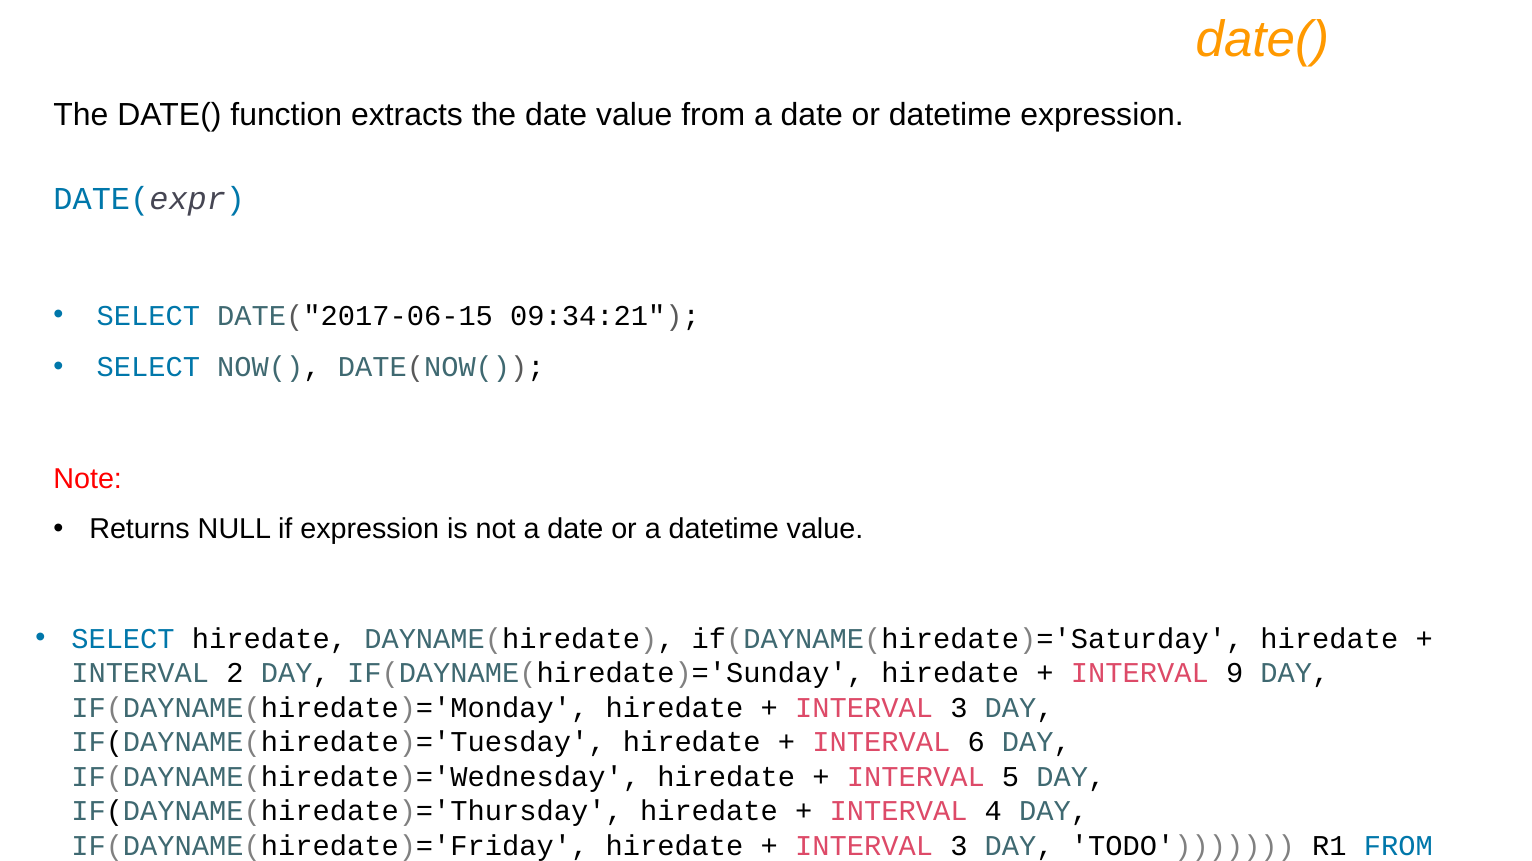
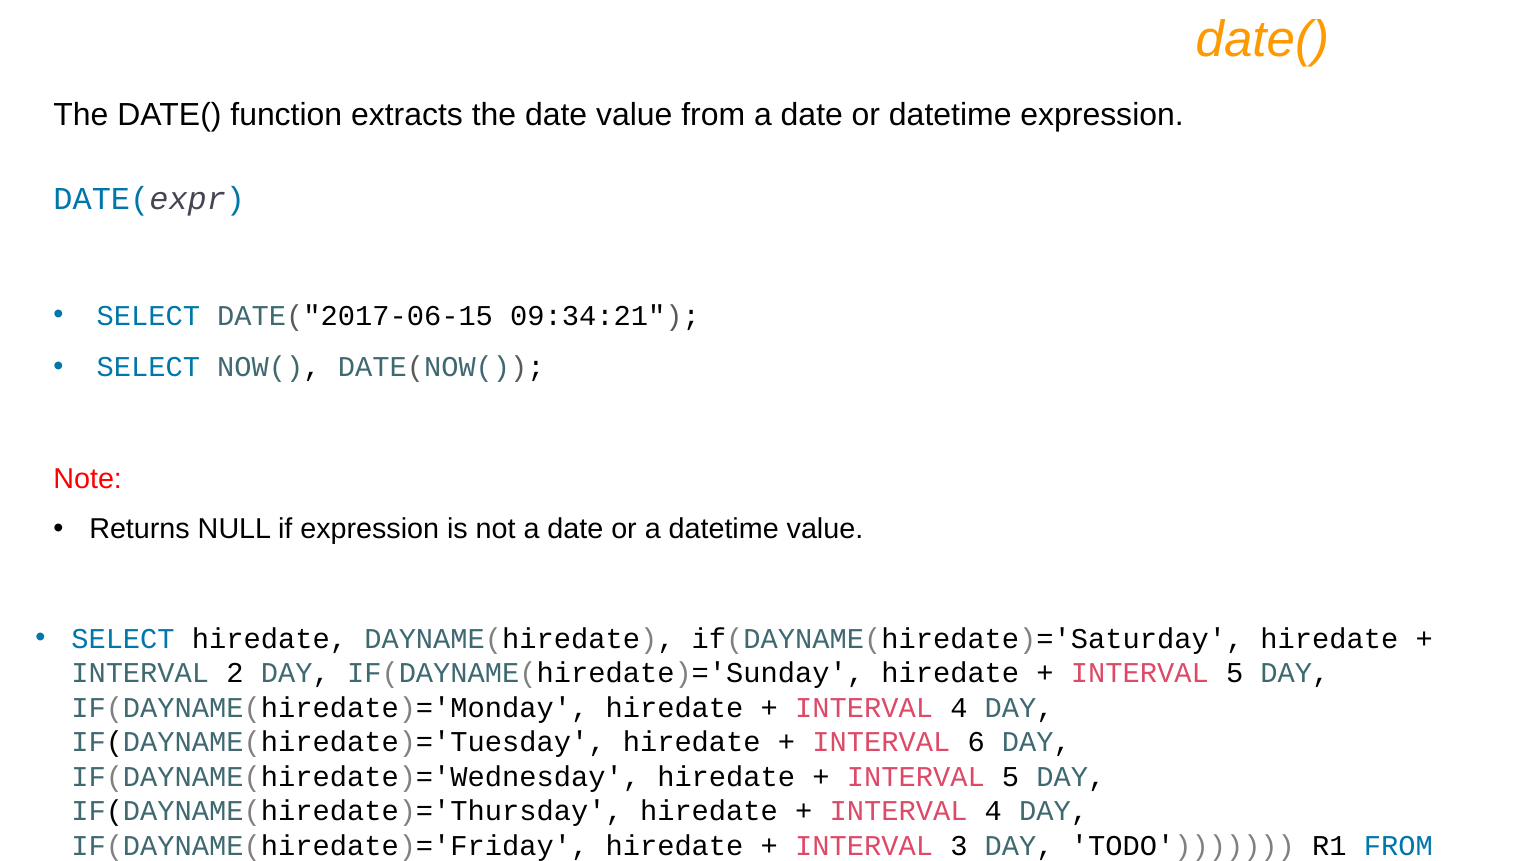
9 at (1235, 674): 9 -> 5
3 at (959, 709): 3 -> 4
